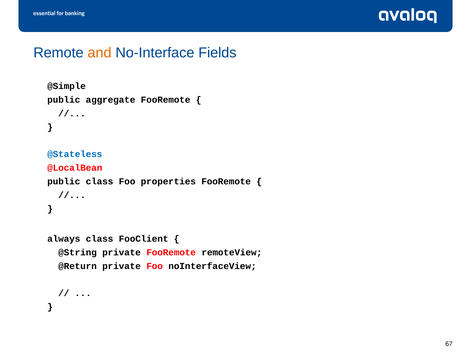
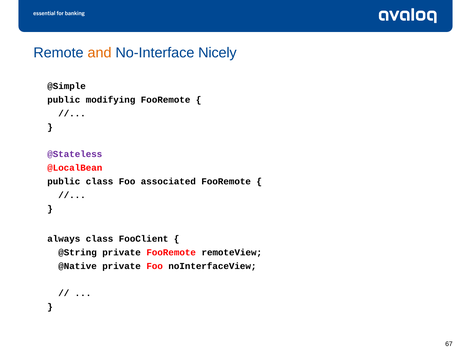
Fields: Fields -> Nicely
aggregate: aggregate -> modifying
@Stateless colour: blue -> purple
properties: properties -> associated
@Return: @Return -> @Native
